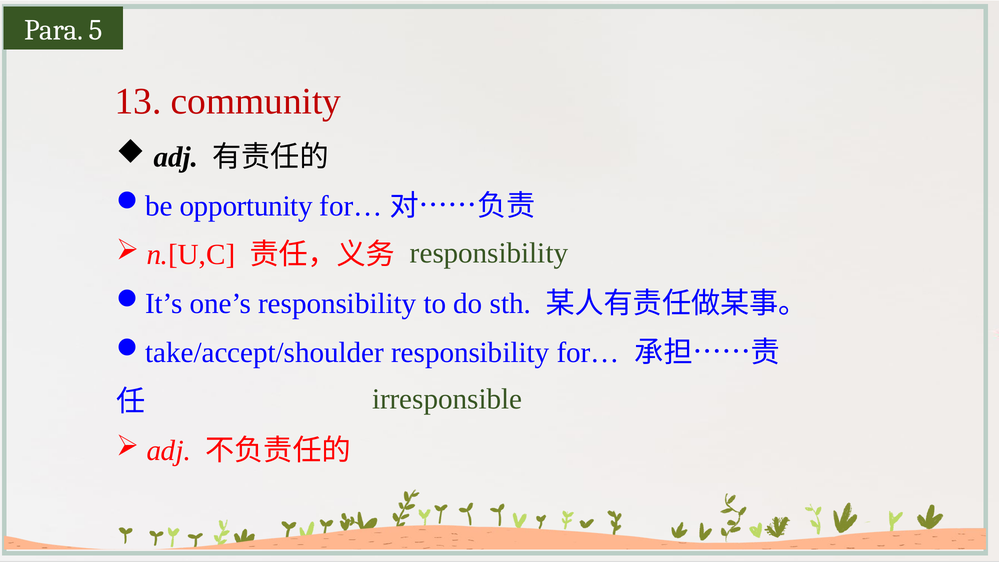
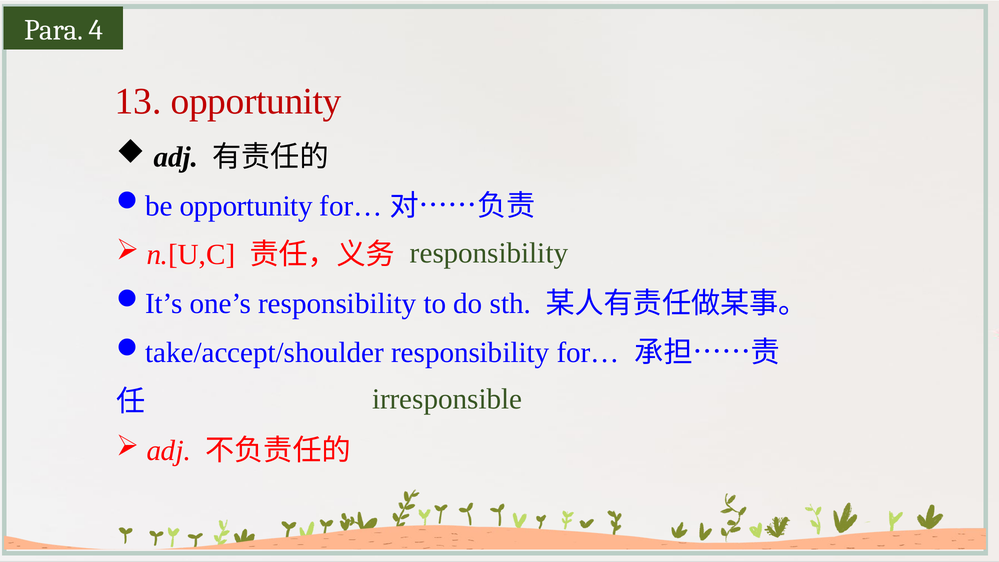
5: 5 -> 4
13 community: community -> opportunity
